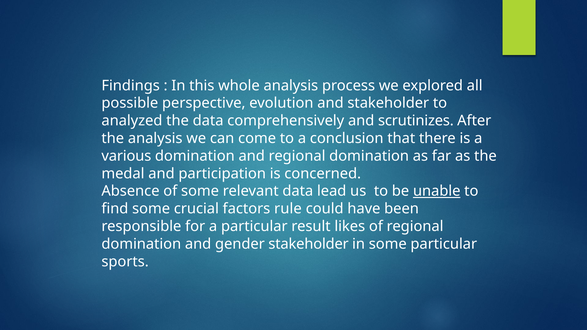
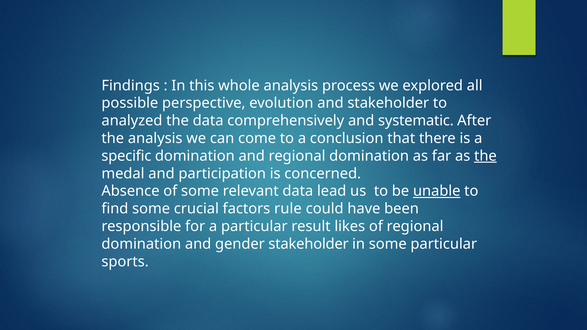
scrutinizes: scrutinizes -> systematic
various: various -> specific
the at (485, 156) underline: none -> present
